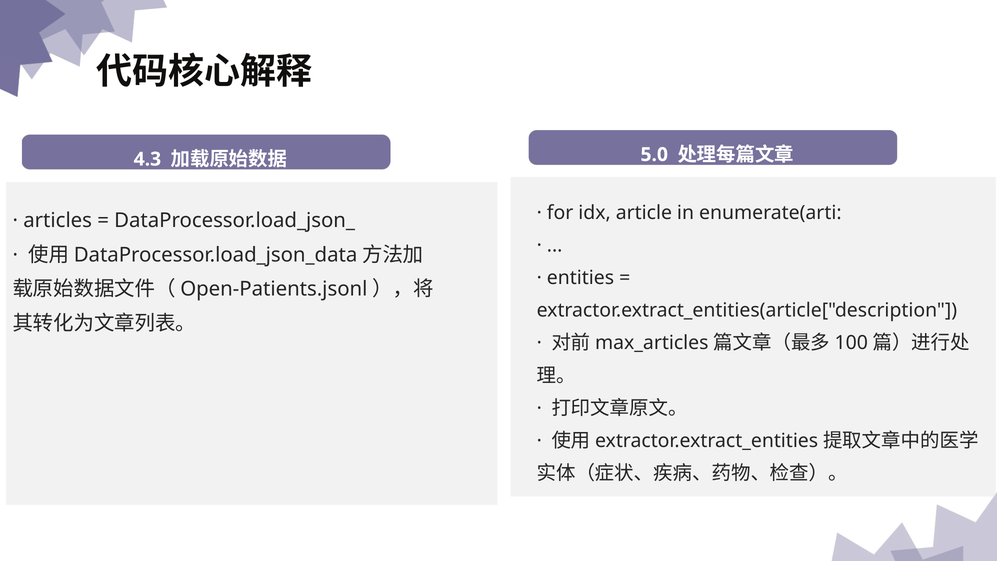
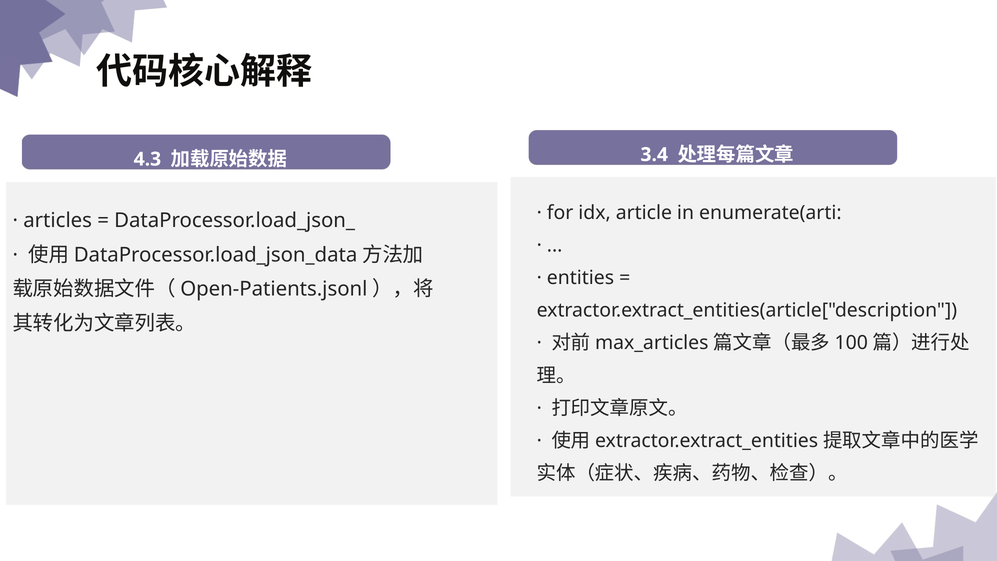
5.0: 5.0 -> 3.4
